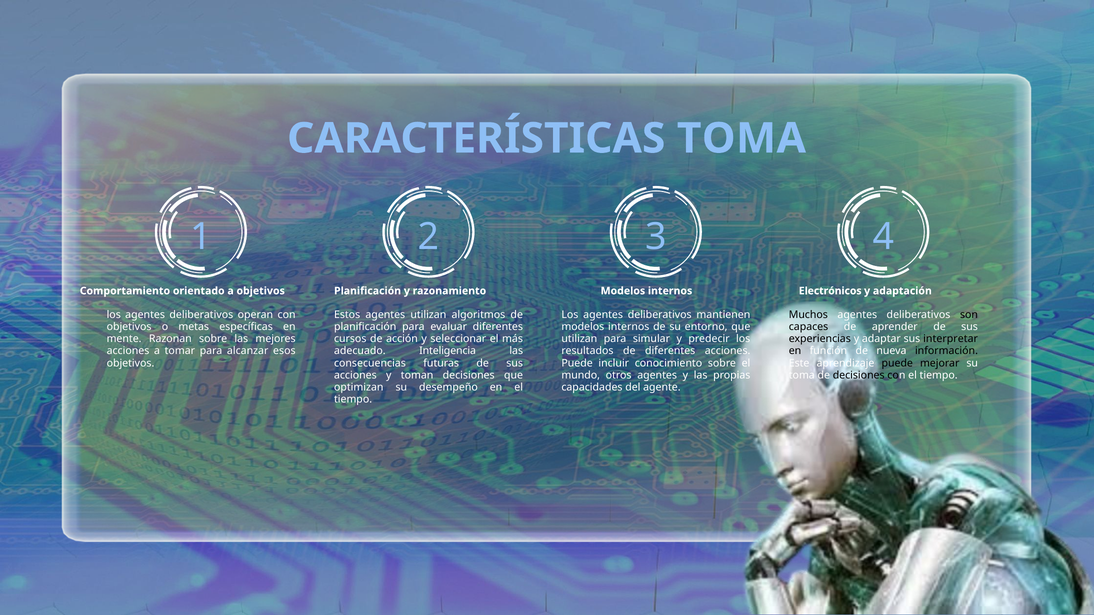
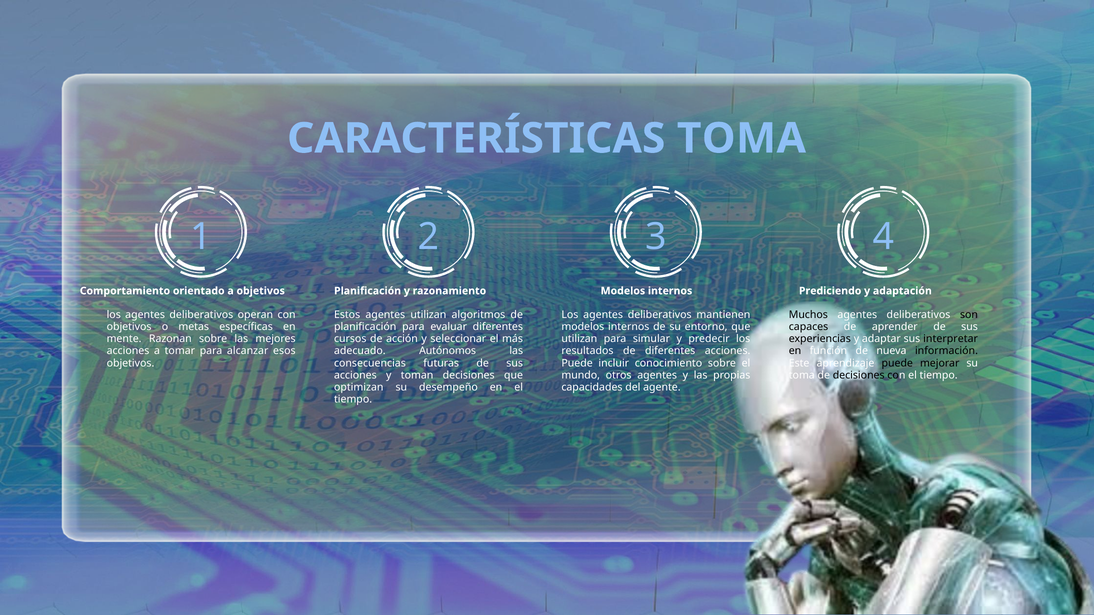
Electrónicos: Electrónicos -> Prediciendo
Inteligencia: Inteligencia -> Autónomos
